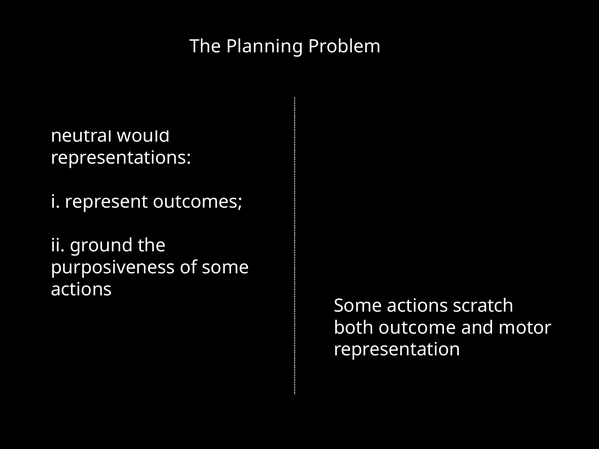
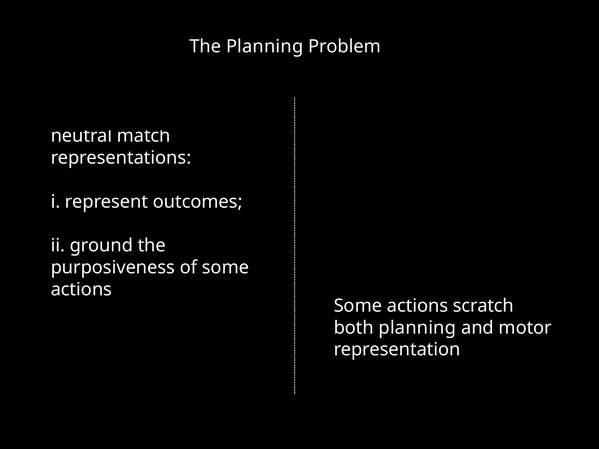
would: would -> match
both outcome: outcome -> planning
